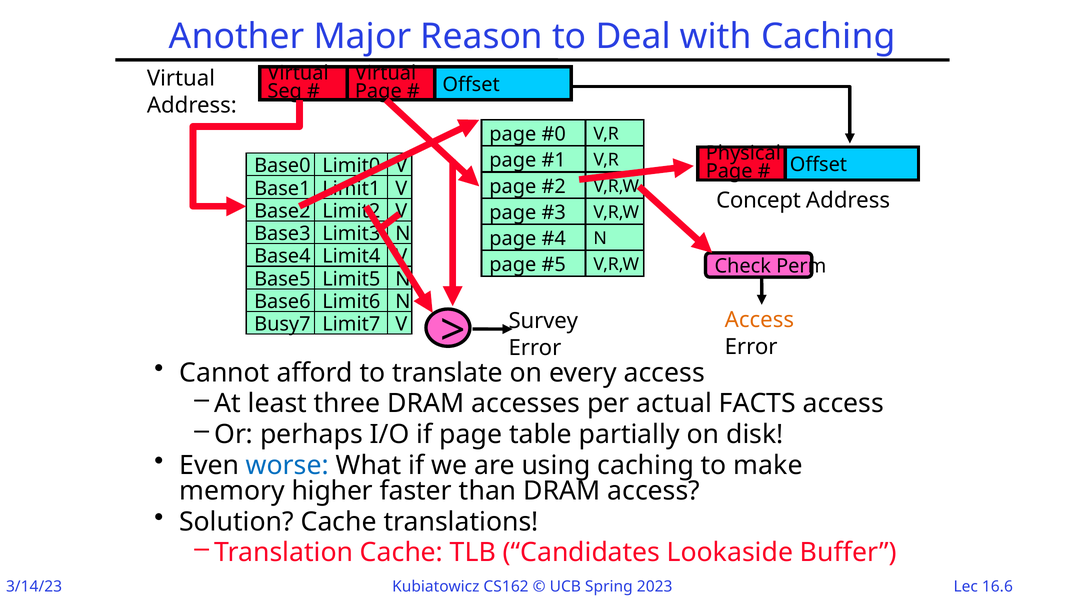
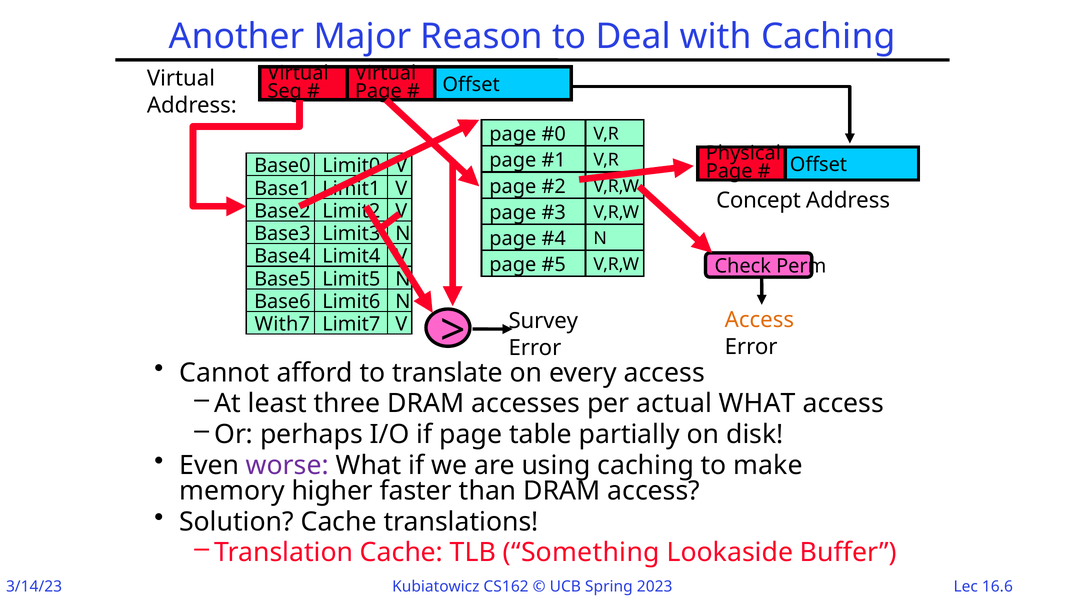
Busy7: Busy7 -> With7
actual FACTS: FACTS -> WHAT
worse colour: blue -> purple
Candidates: Candidates -> Something
